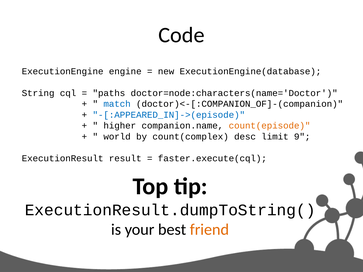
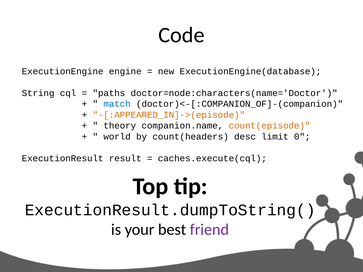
-[:APPEARED_IN]->(episode colour: blue -> orange
higher: higher -> theory
count(complex: count(complex -> count(headers
9: 9 -> 0
faster.execute(cql: faster.execute(cql -> caches.execute(cql
friend colour: orange -> purple
